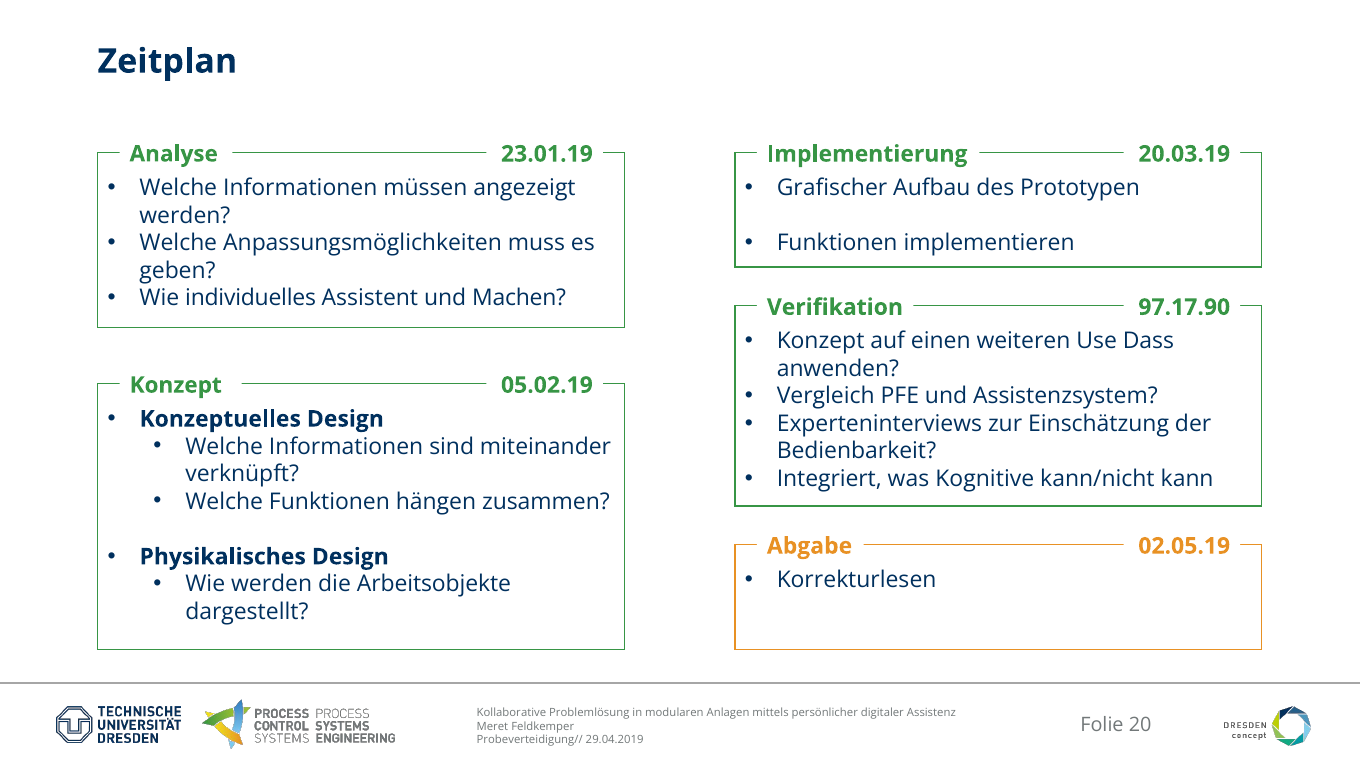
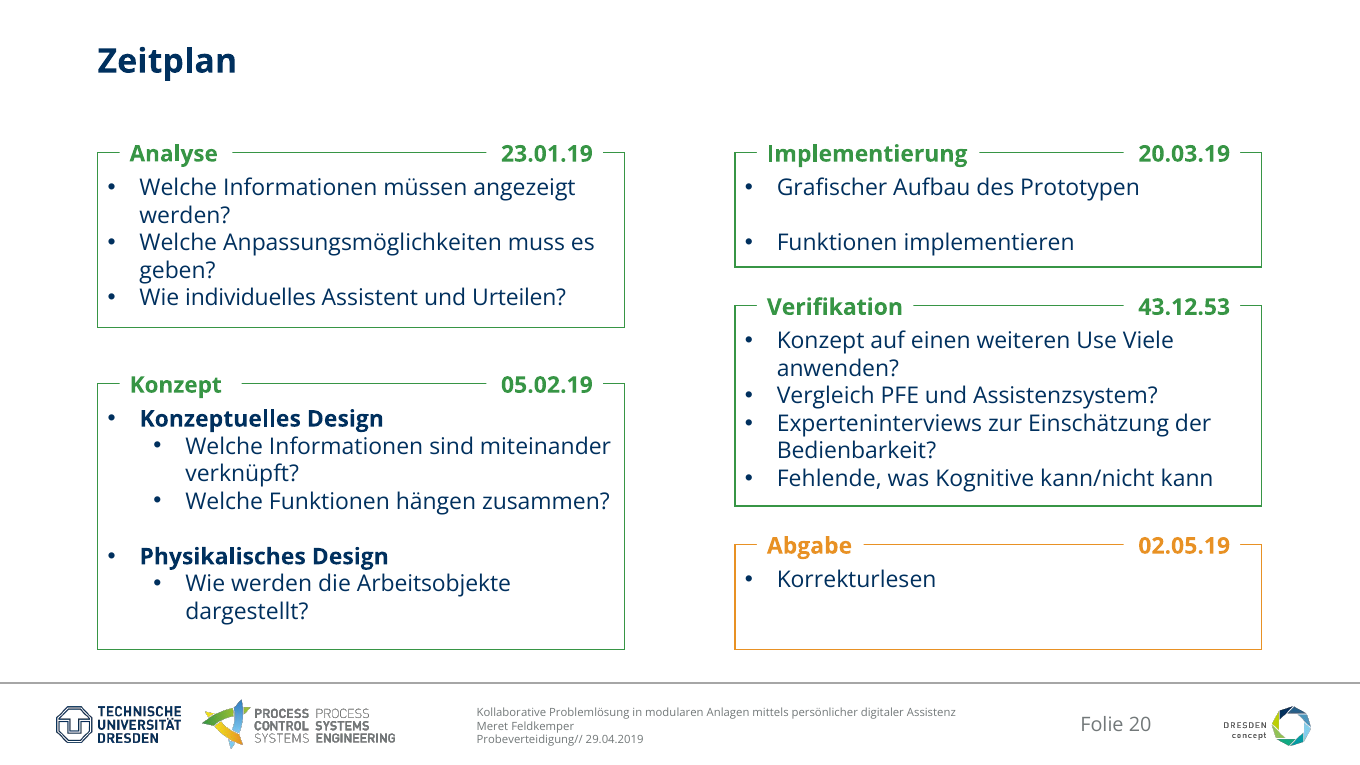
Machen: Machen -> Urteilen
97.17.90: 97.17.90 -> 43.12.53
Dass: Dass -> Viele
Integriert: Integriert -> Fehlende
